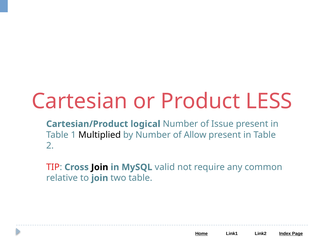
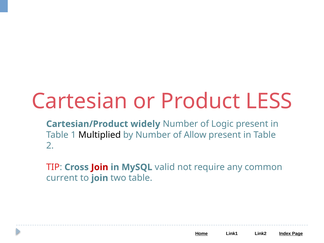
logical: logical -> widely
Issue: Issue -> Logic
Join at (100, 167) colour: black -> red
relative: relative -> current
